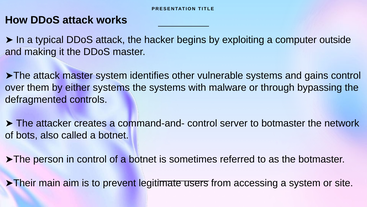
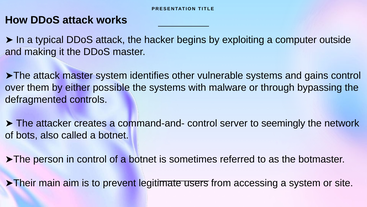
either systems: systems -> possible
to botmaster: botmaster -> seemingly
